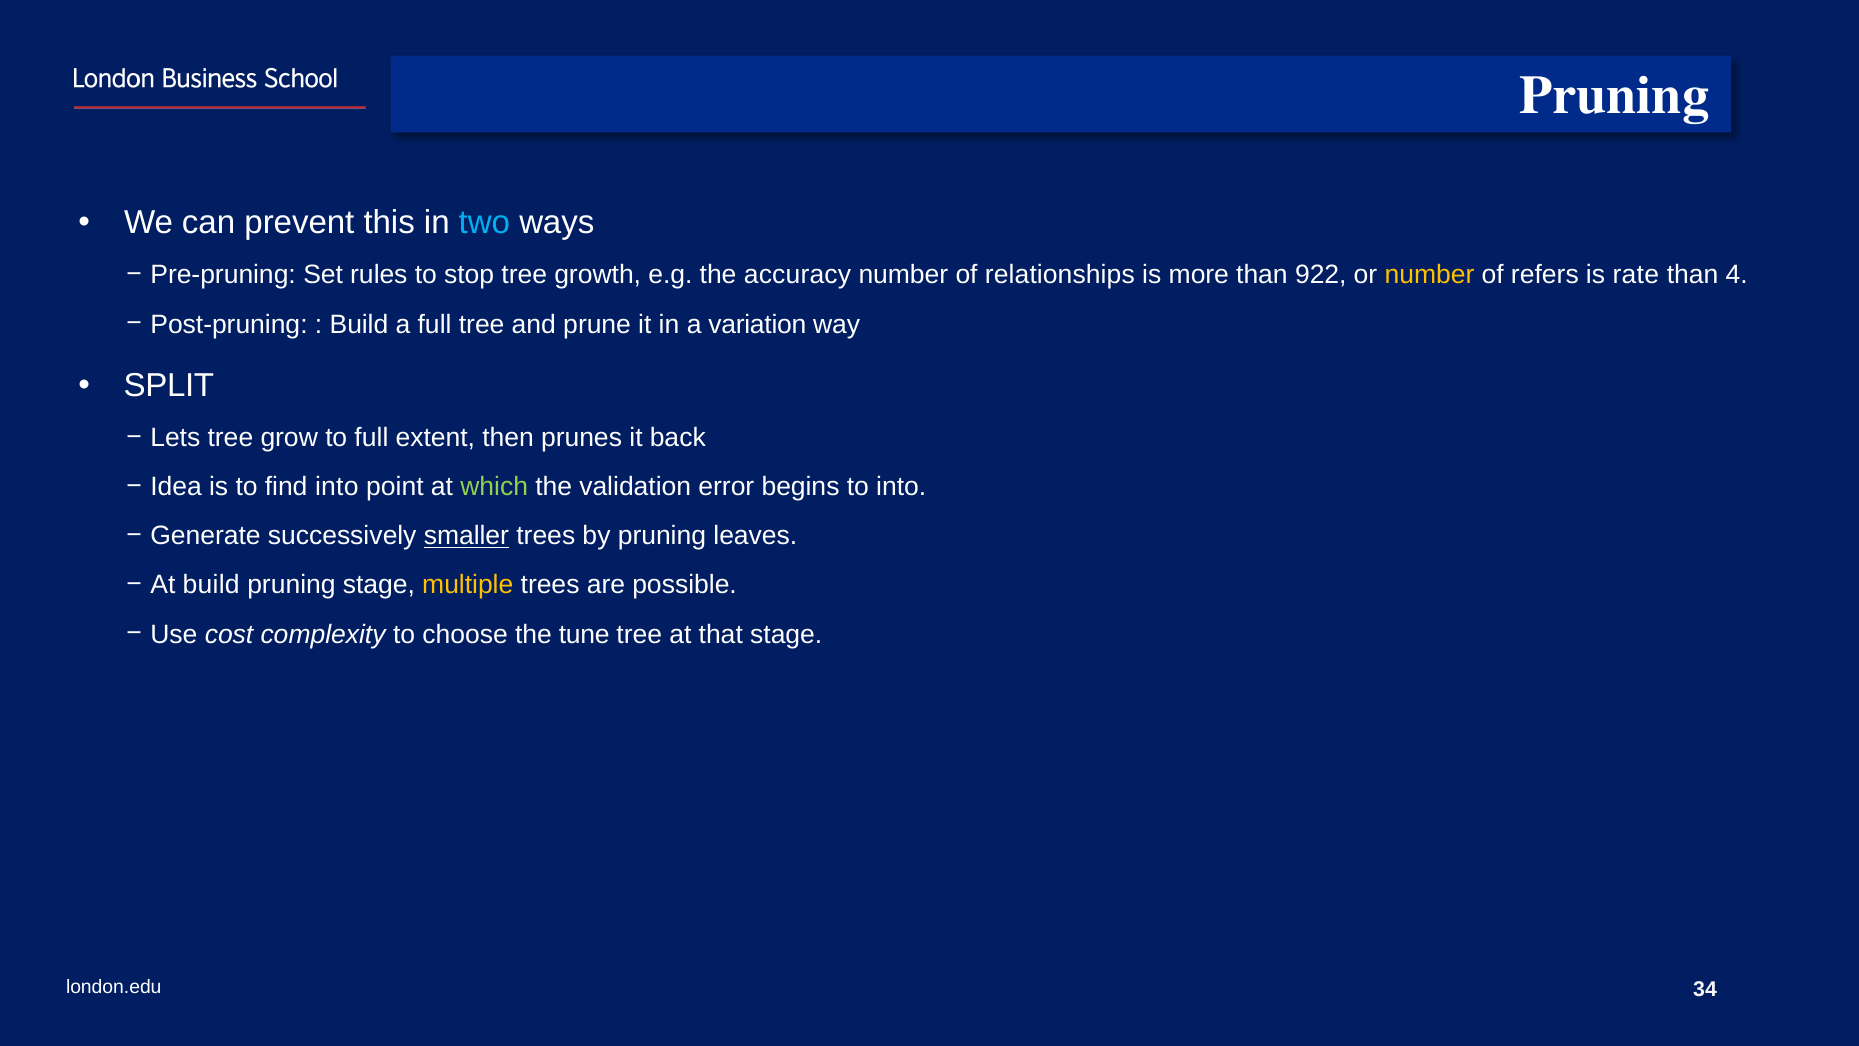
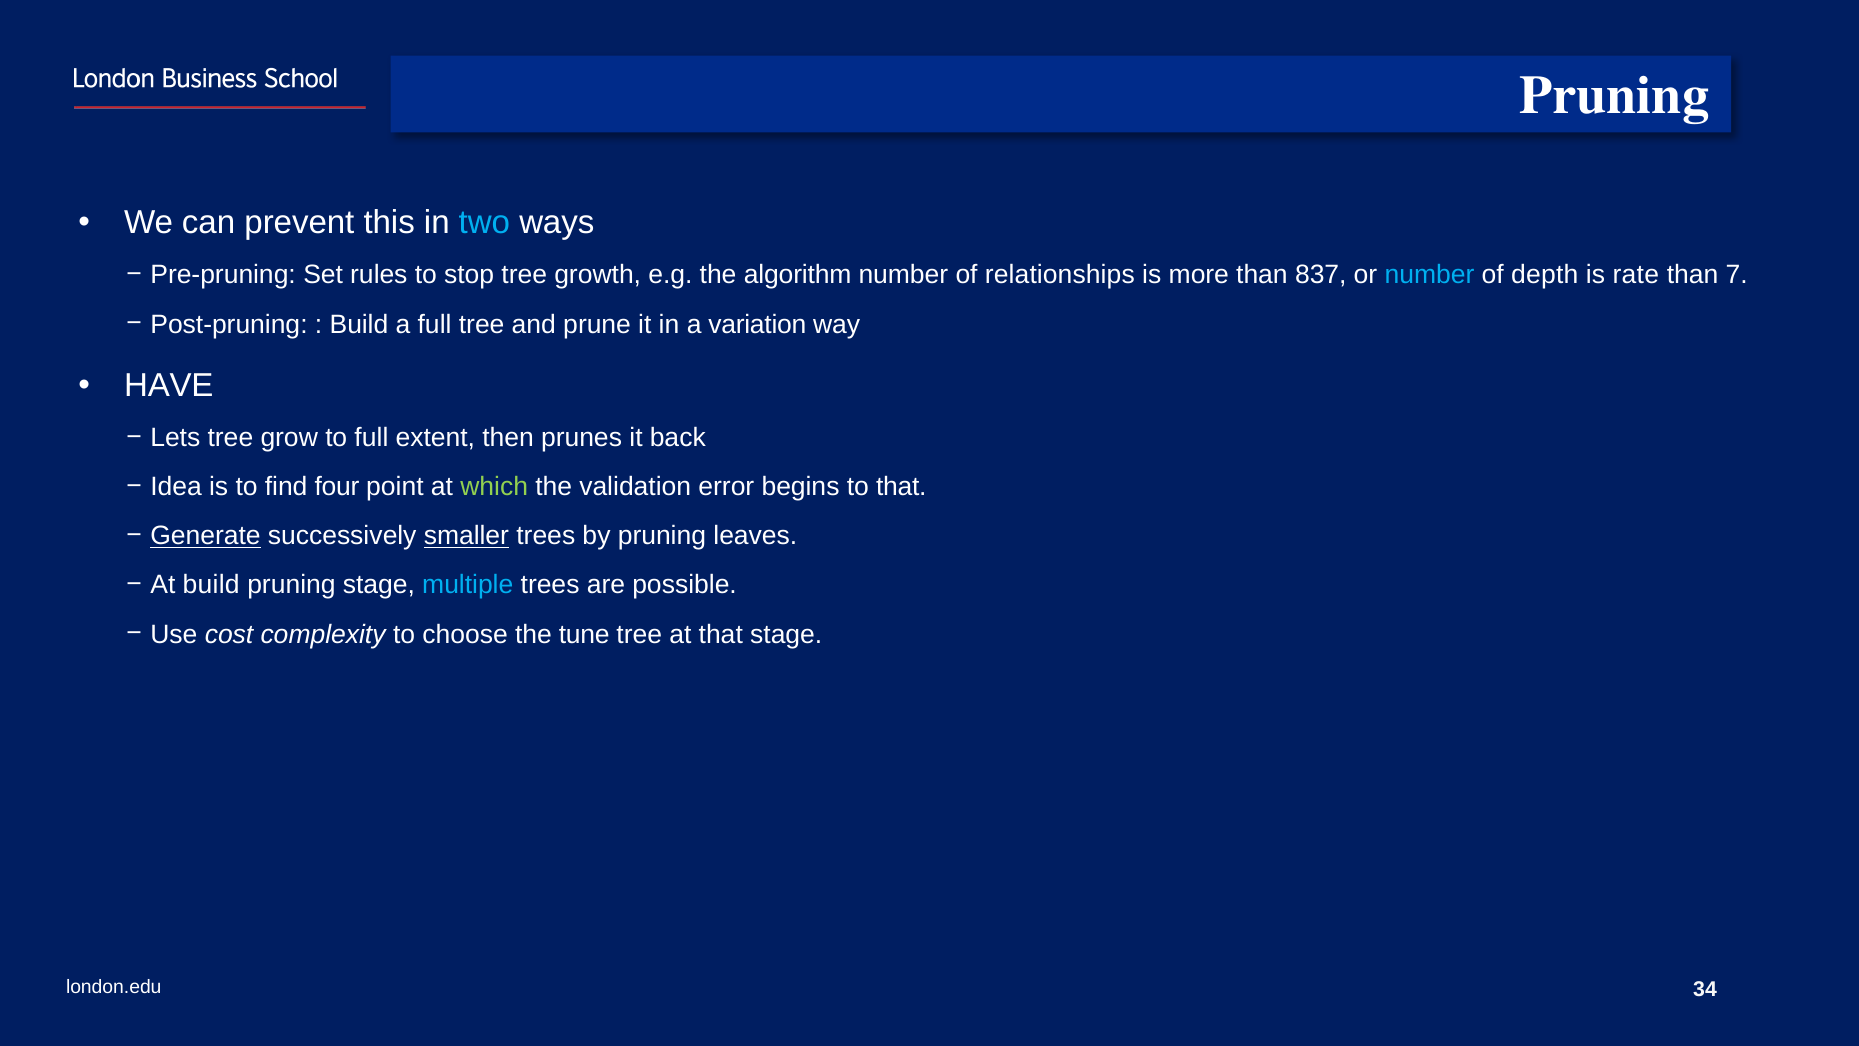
accuracy: accuracy -> algorithm
922: 922 -> 837
number at (1429, 275) colour: yellow -> light blue
refers: refers -> depth
4: 4 -> 7
SPLIT: SPLIT -> HAVE
find into: into -> four
to into: into -> that
Generate underline: none -> present
multiple colour: yellow -> light blue
